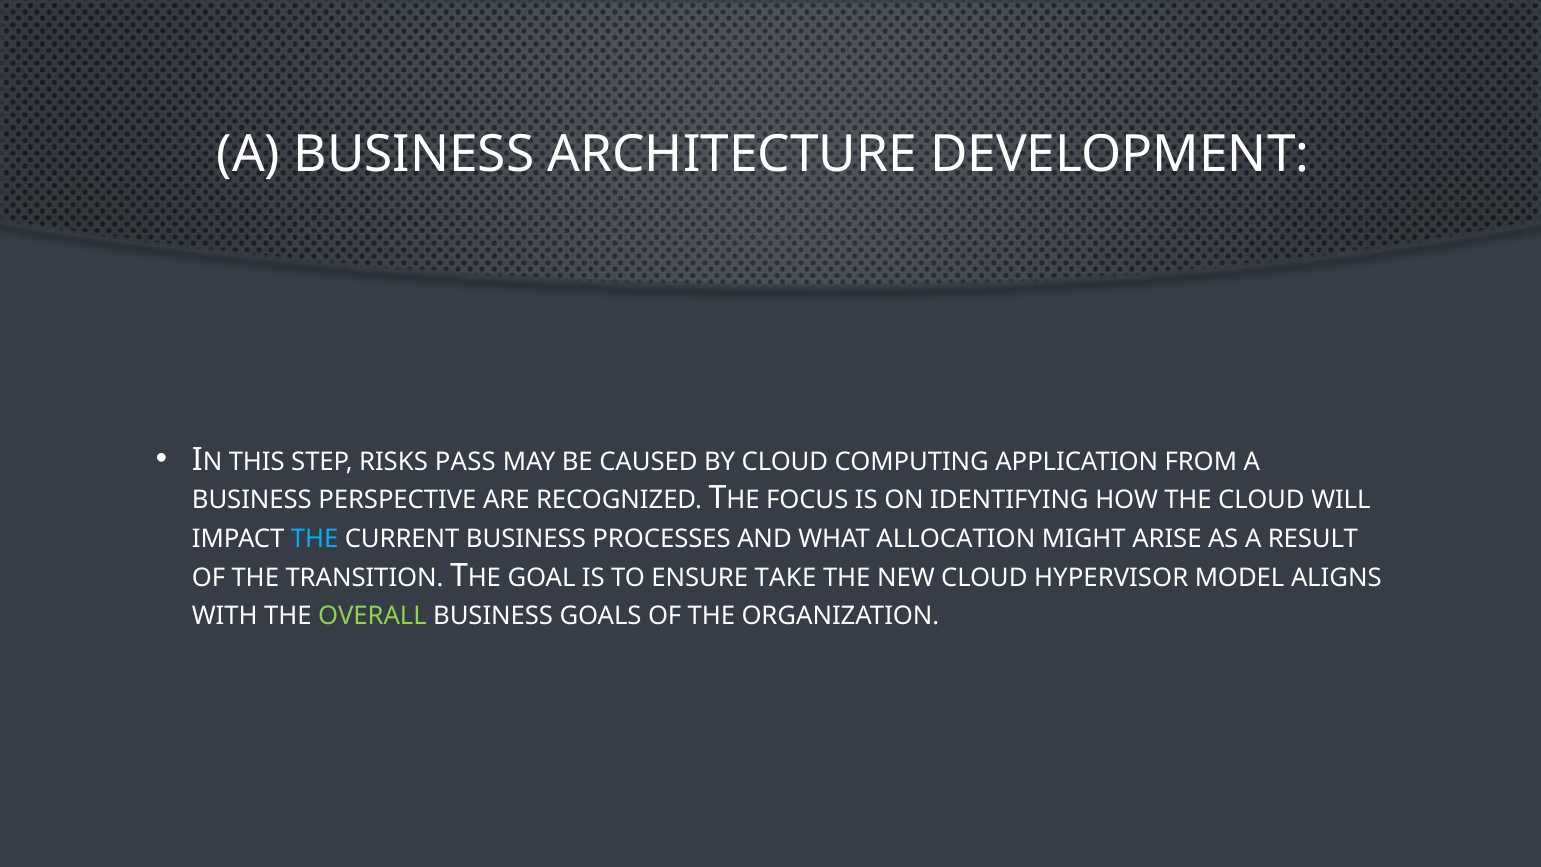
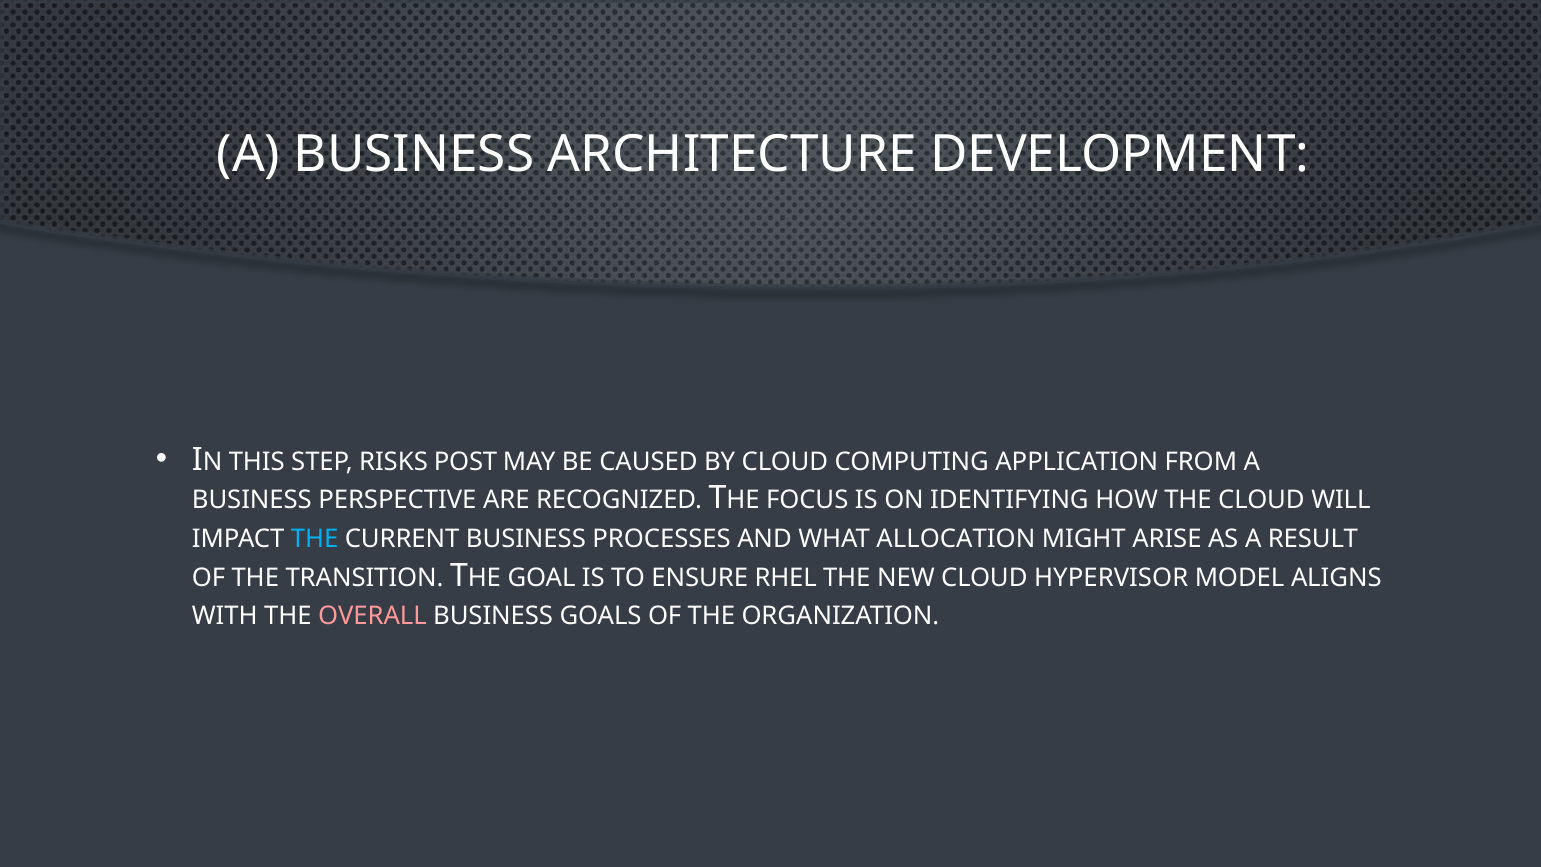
PASS: PASS -> POST
TAKE: TAKE -> RHEL
OVERALL colour: light green -> pink
